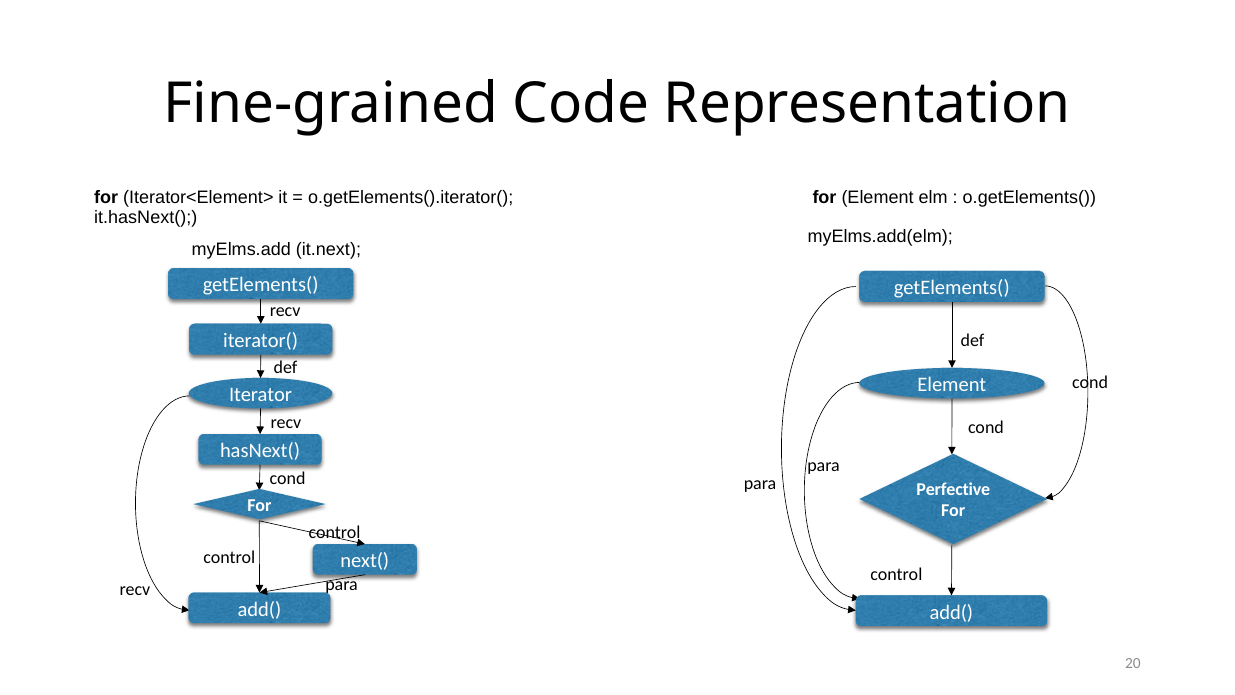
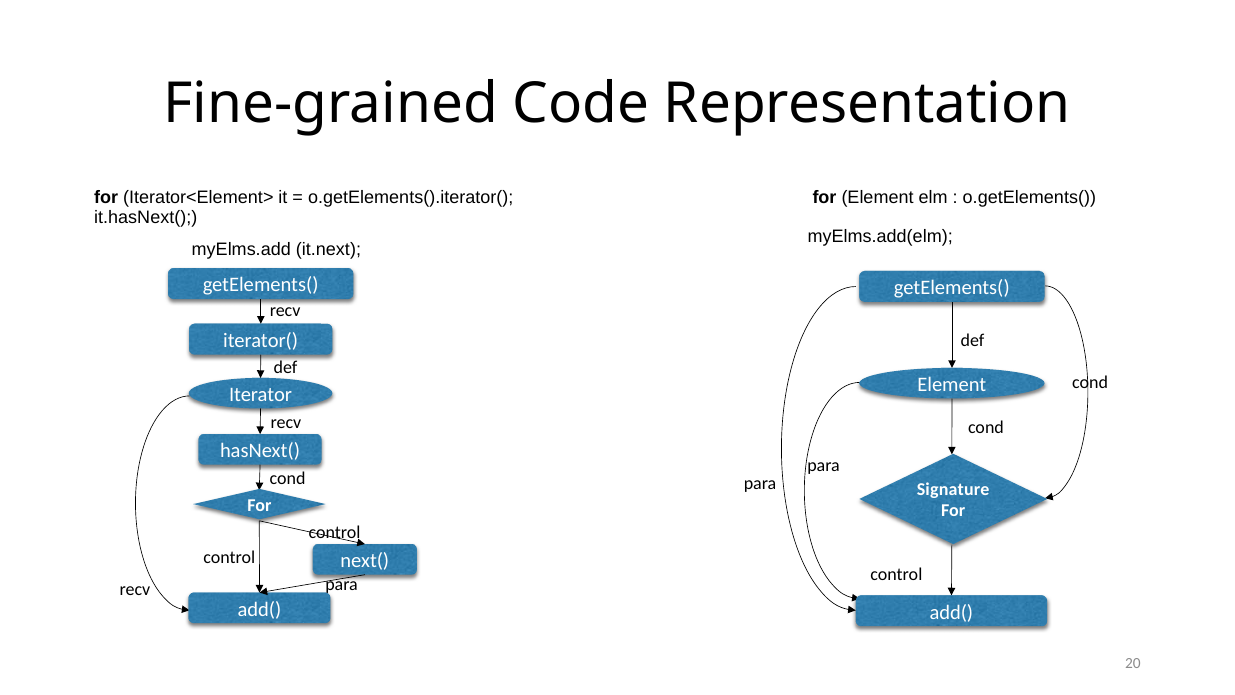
Perfective: Perfective -> Signature
